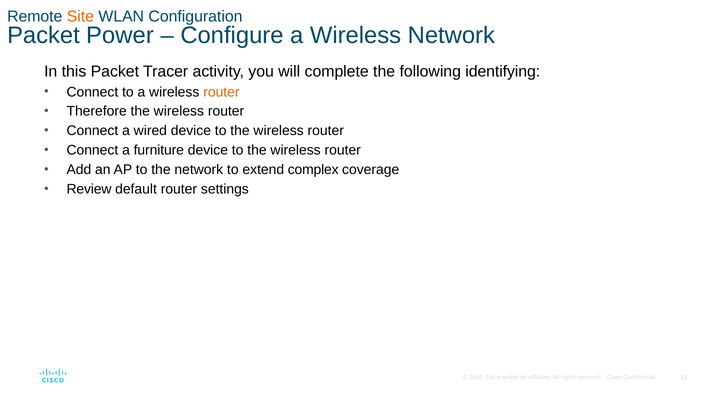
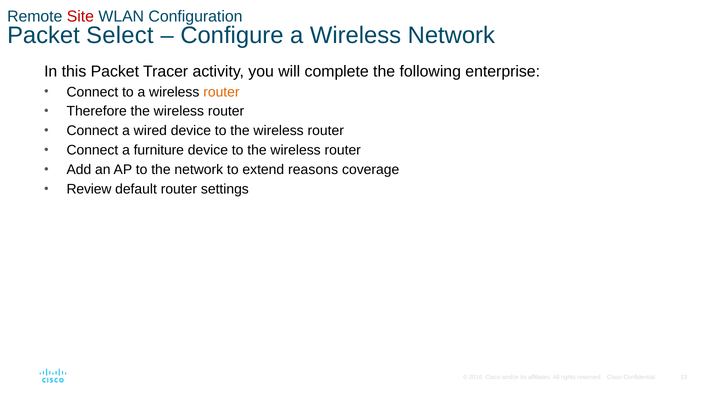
Site colour: orange -> red
Power: Power -> Select
identifying: identifying -> enterprise
complex: complex -> reasons
